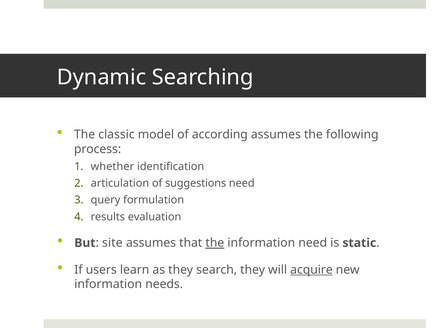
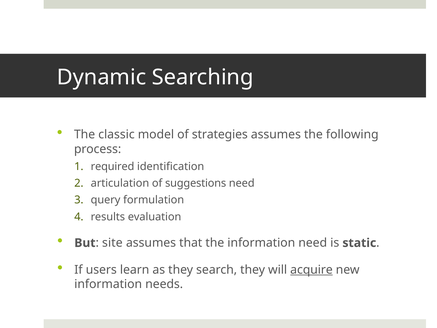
according: according -> strategies
whether: whether -> required
the at (215, 243) underline: present -> none
